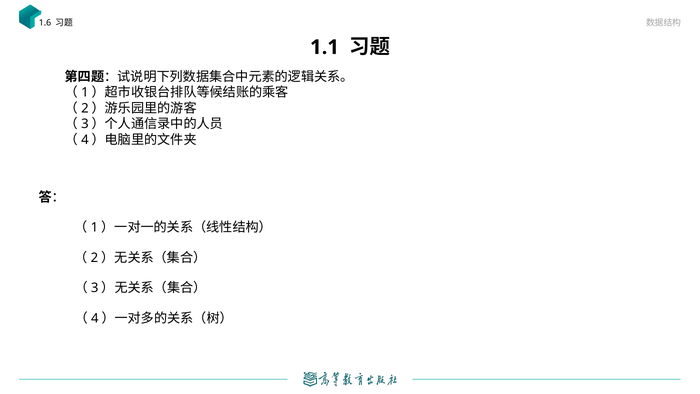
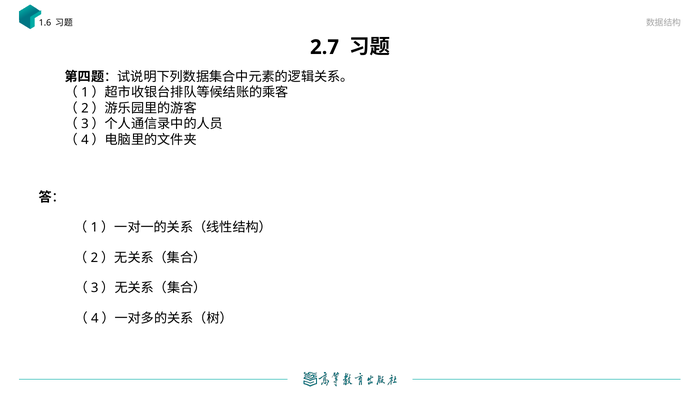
1.1: 1.1 -> 2.7
